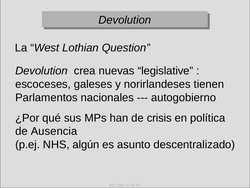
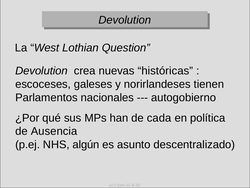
legislative: legislative -> históricas
crisis: crisis -> cada
